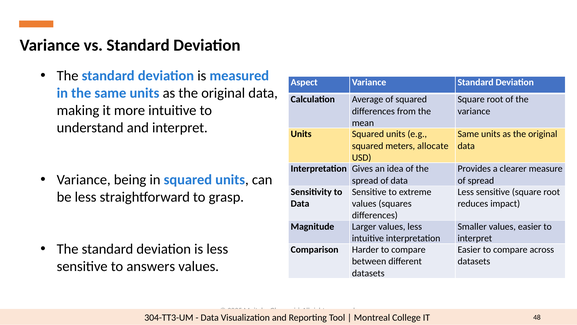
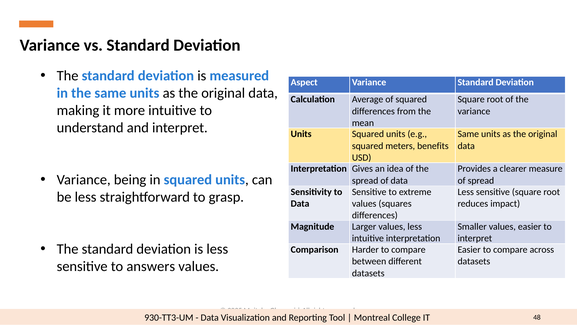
allocate: allocate -> benefits
304-TT3-UM: 304-TT3-UM -> 930-TT3-UM
